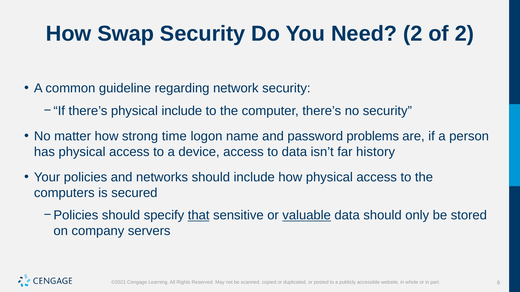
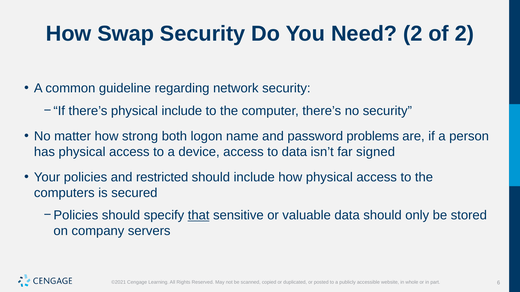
time: time -> both
history: history -> signed
networks: networks -> restricted
valuable underline: present -> none
